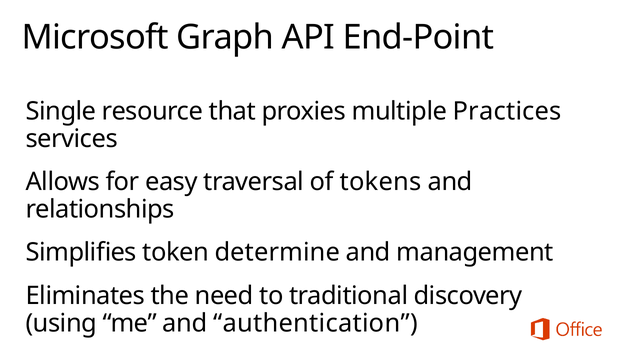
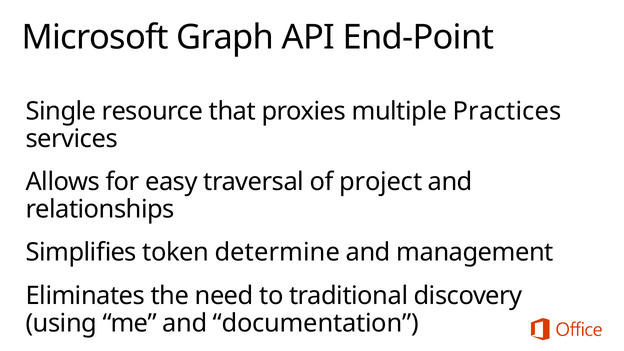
tokens: tokens -> project
authentication: authentication -> documentation
